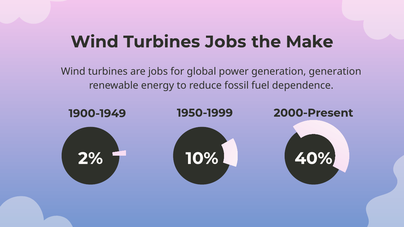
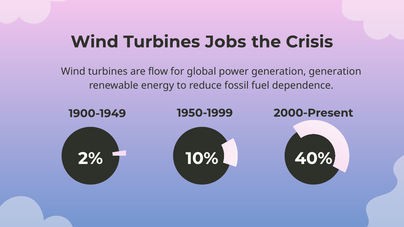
Make: Make -> Crisis
are jobs: jobs -> flow
